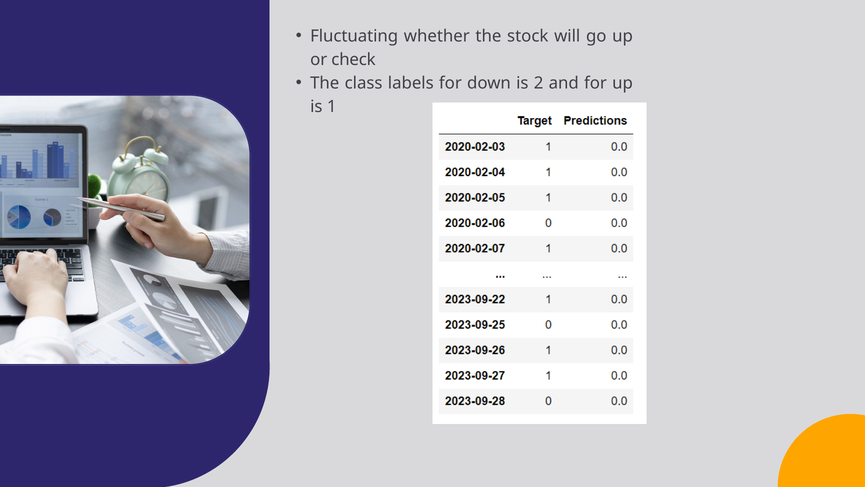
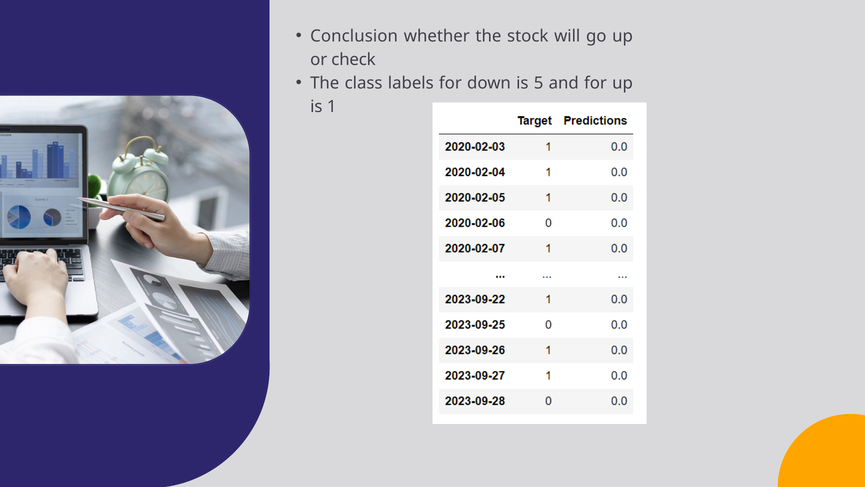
Fluctuating: Fluctuating -> Conclusion
2: 2 -> 5
